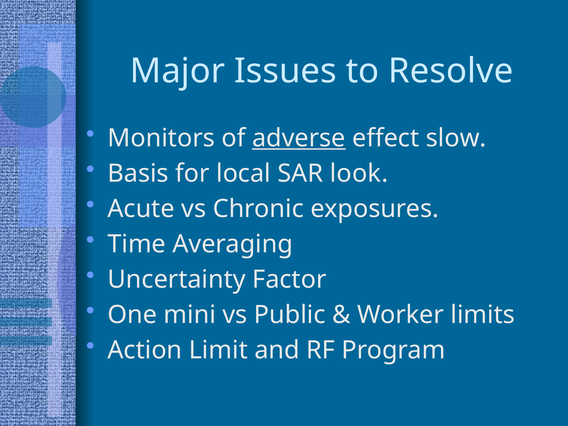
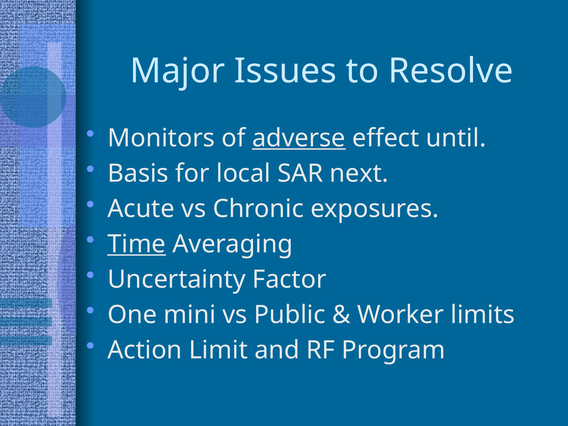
slow: slow -> until
look: look -> next
Time underline: none -> present
